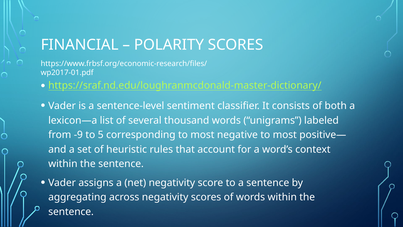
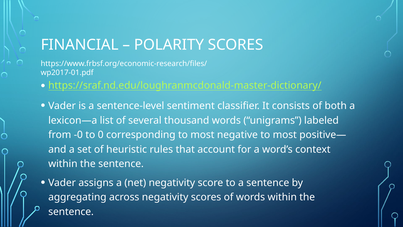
-9: -9 -> -0
5: 5 -> 0
